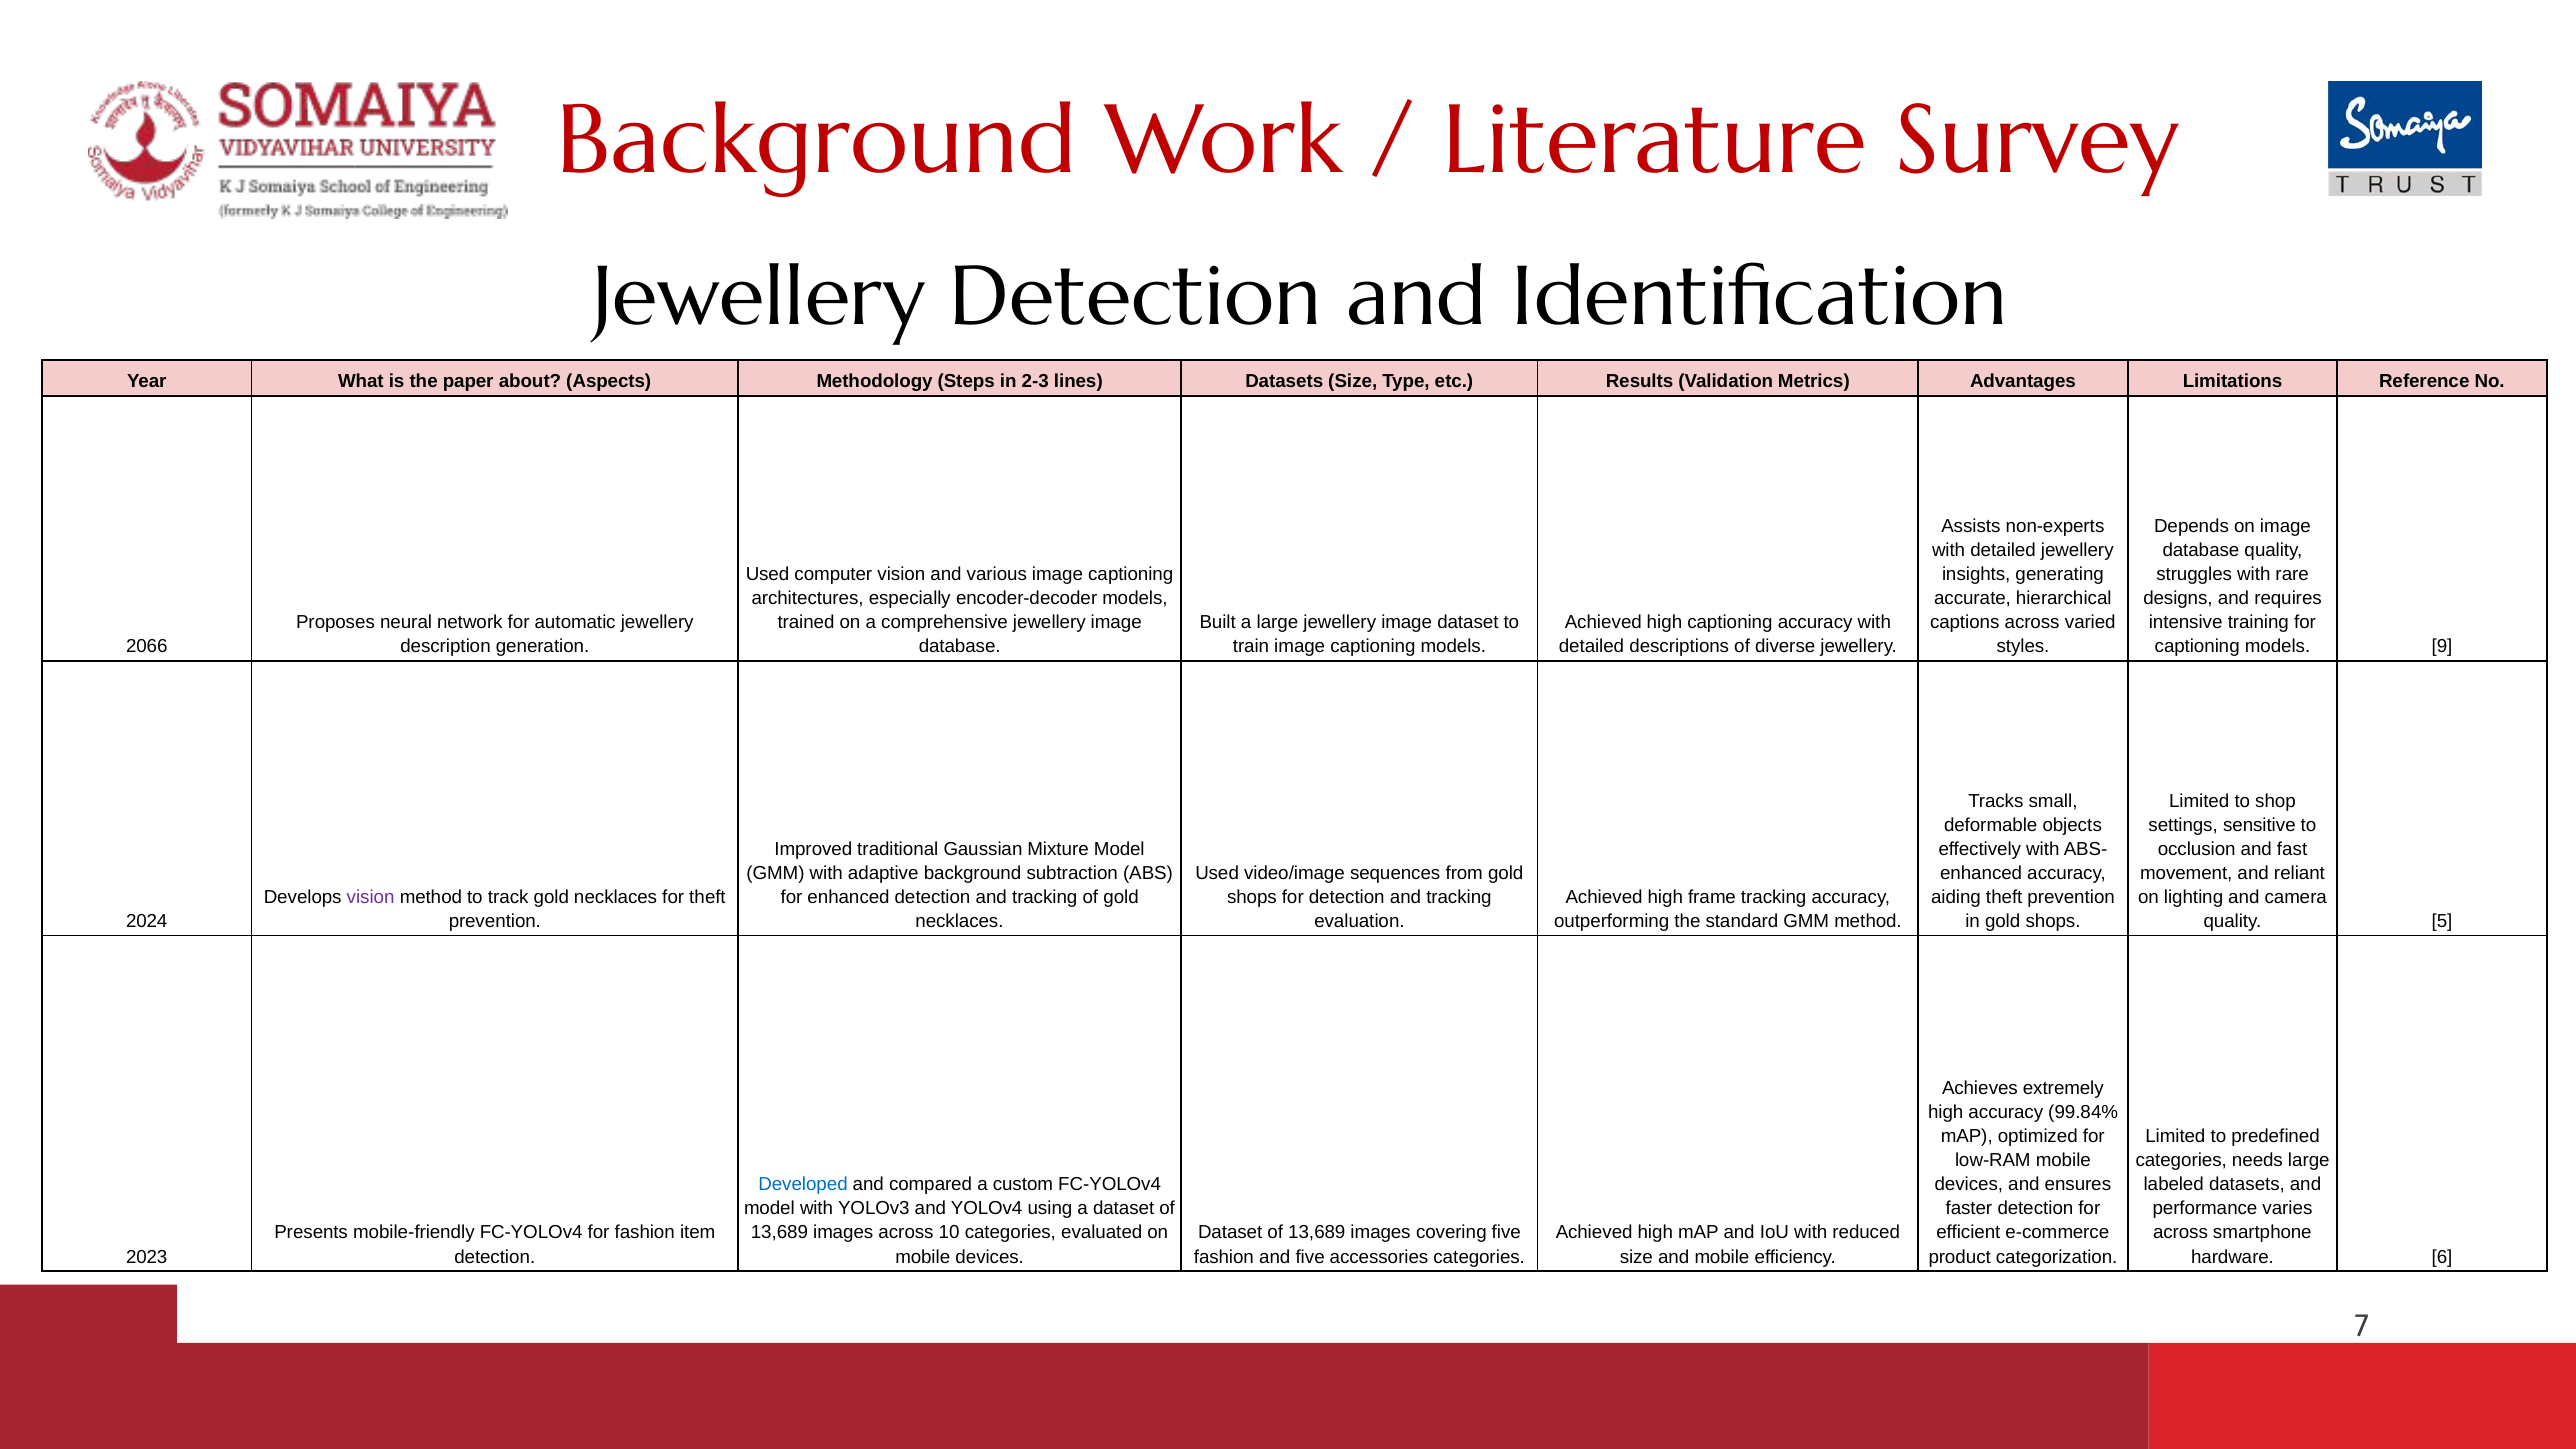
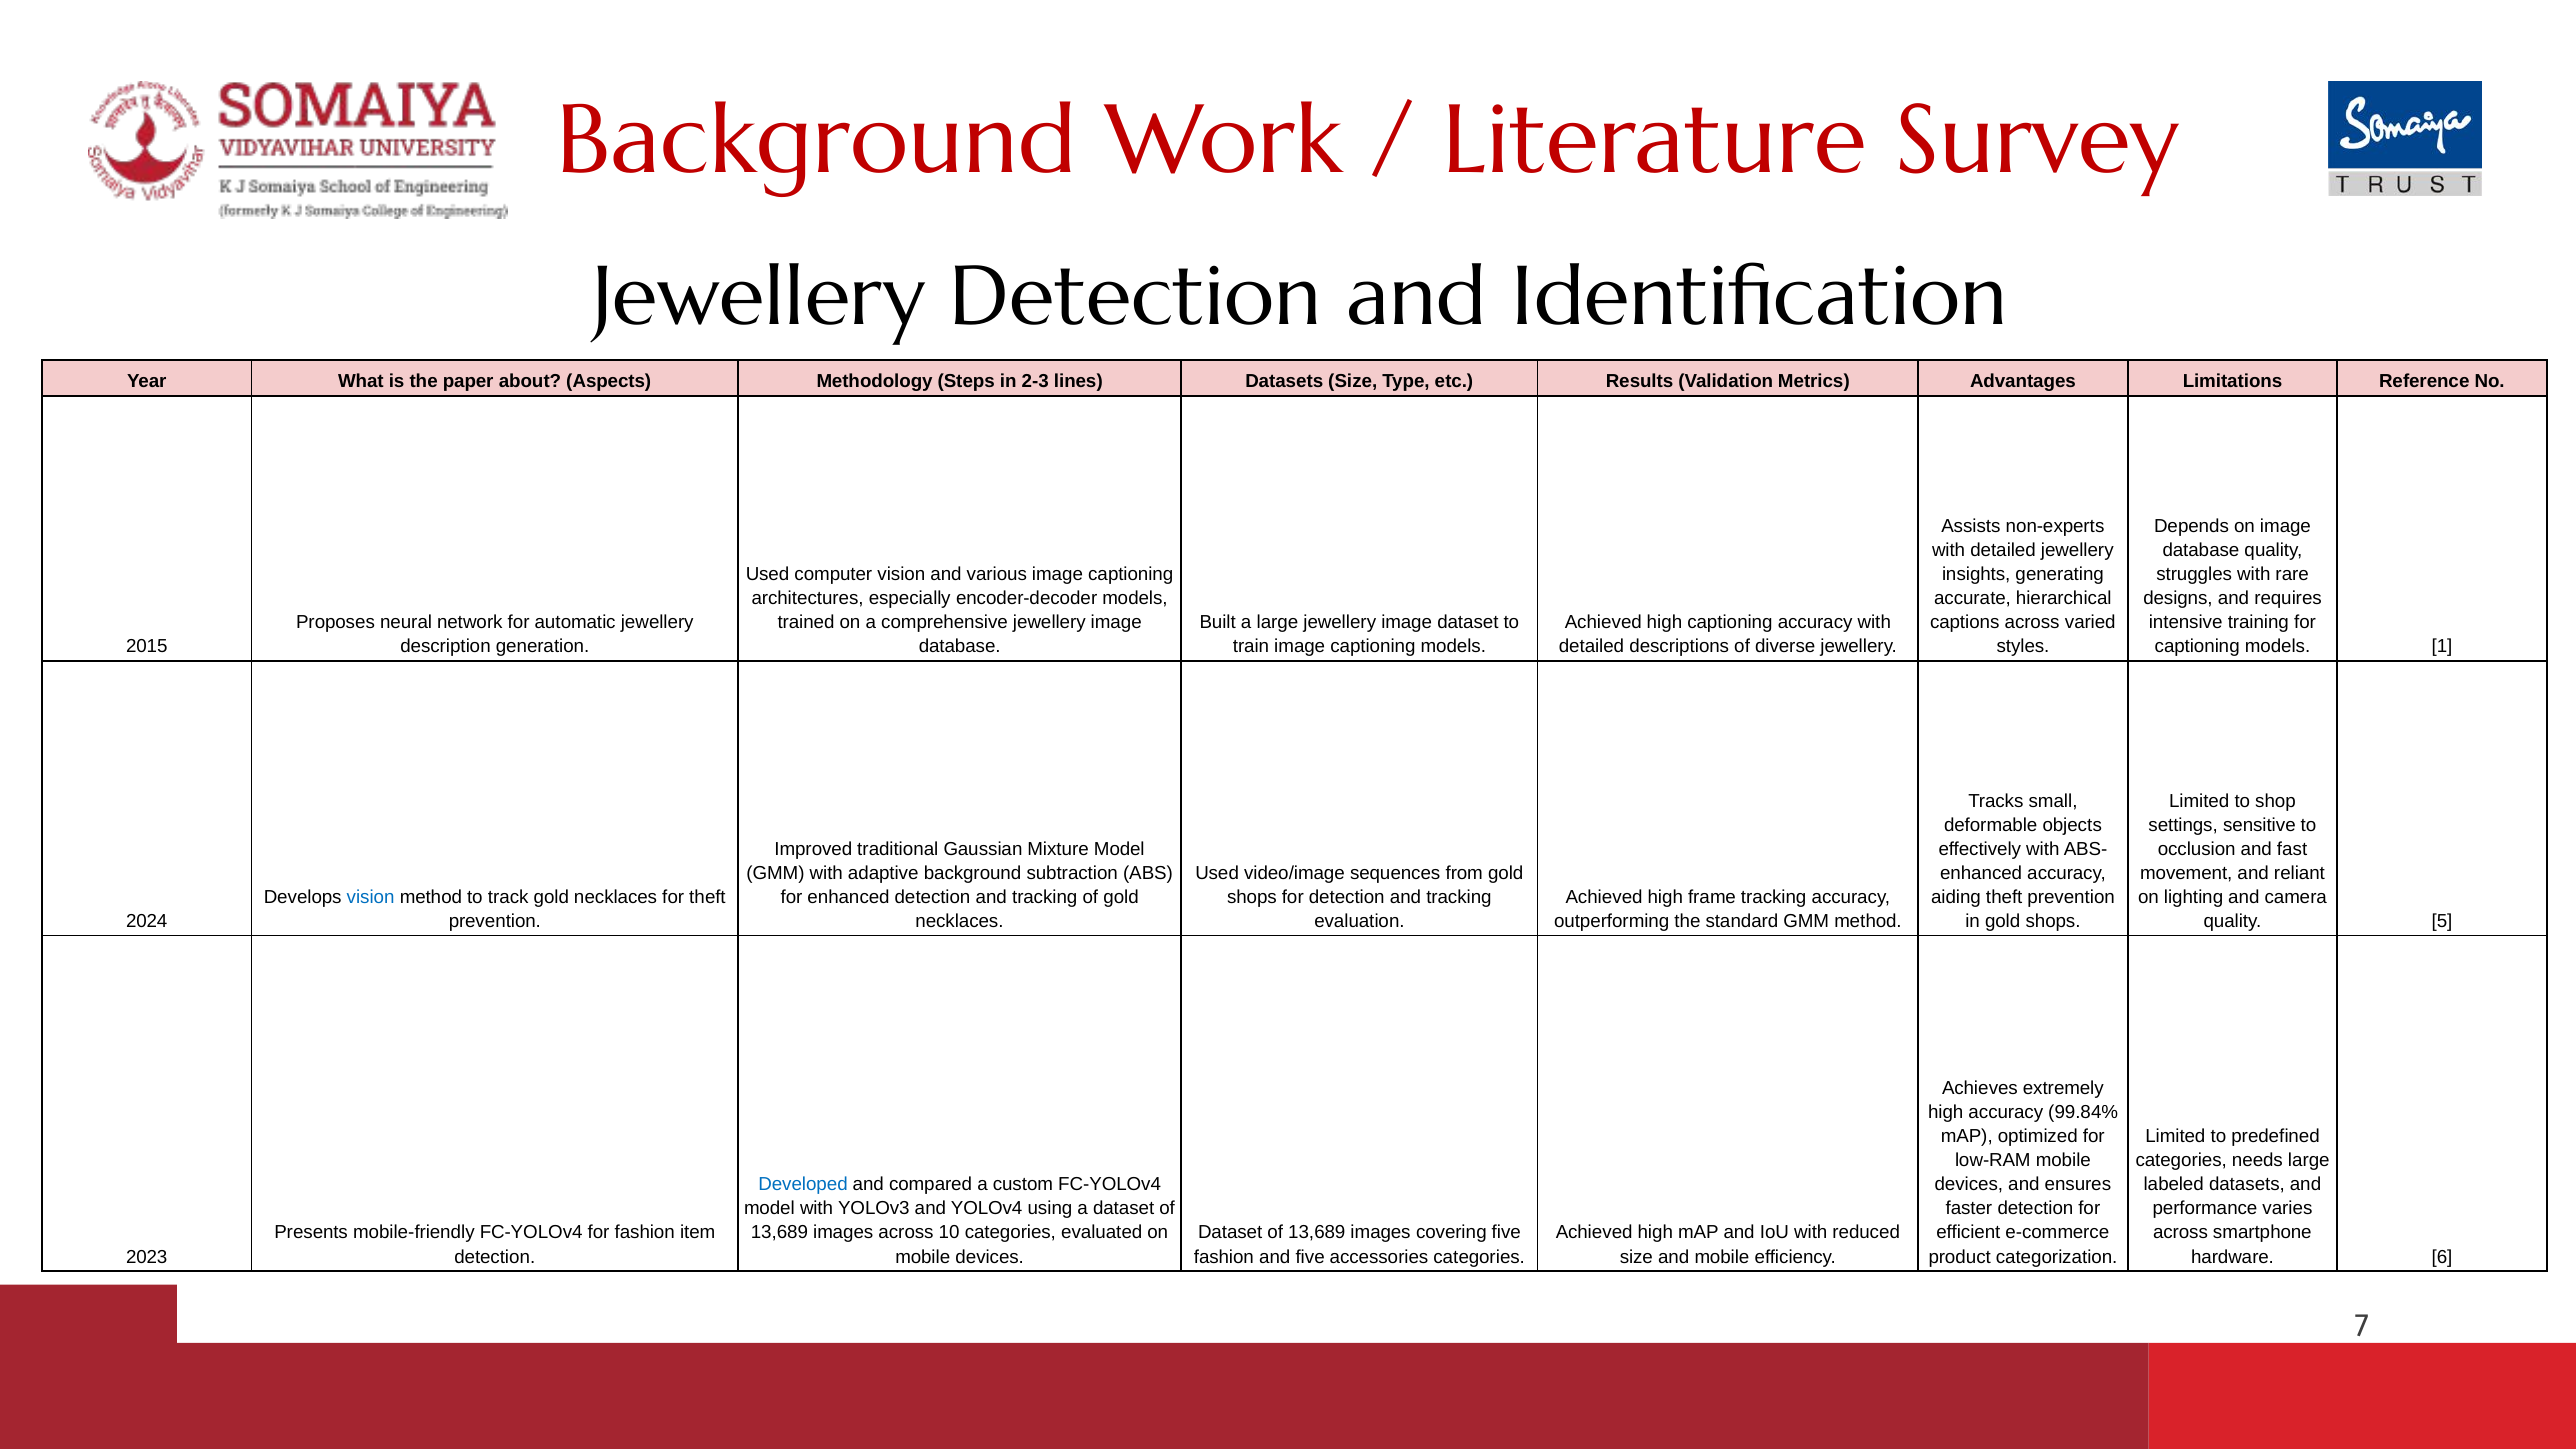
2066: 2066 -> 2015
9: 9 -> 1
vision at (371, 897) colour: purple -> blue
